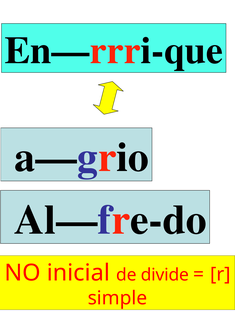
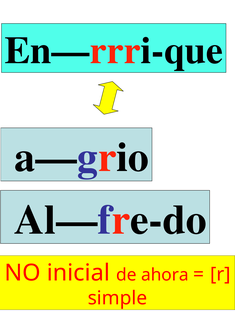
divide: divide -> ahora
